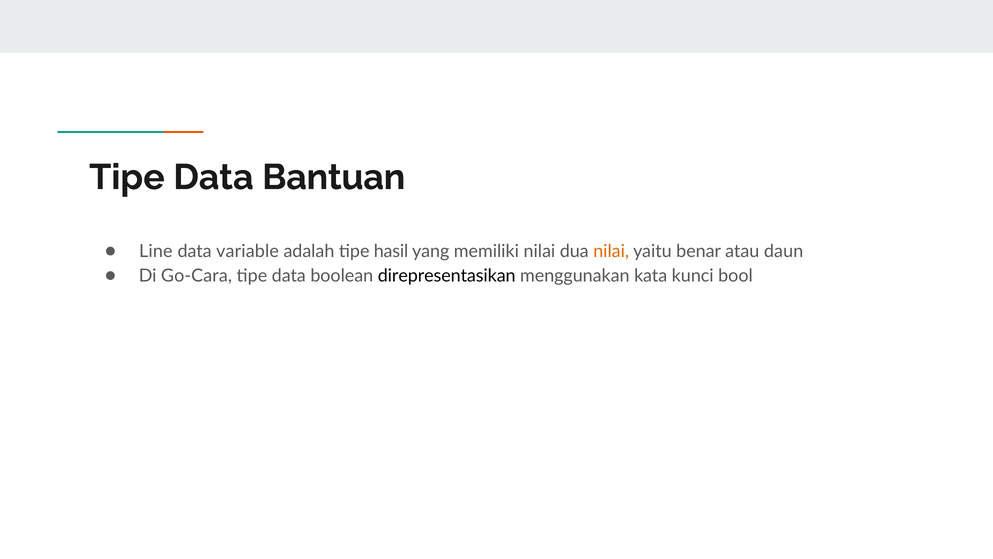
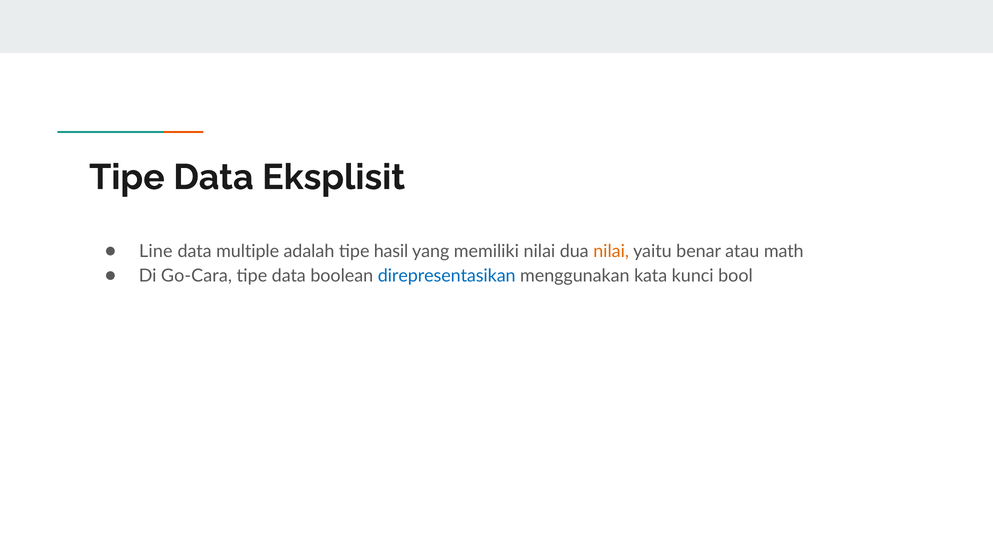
Bantuan: Bantuan -> Eksplisit
variable: variable -> multiple
daun: daun -> math
direpresentasikan colour: black -> blue
